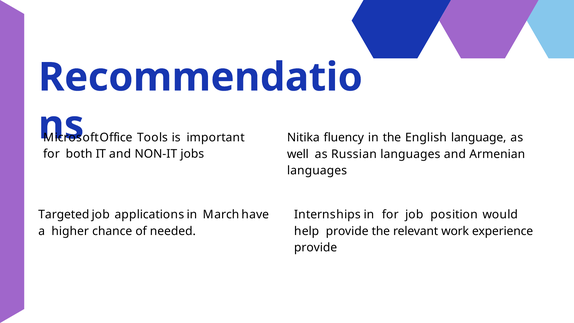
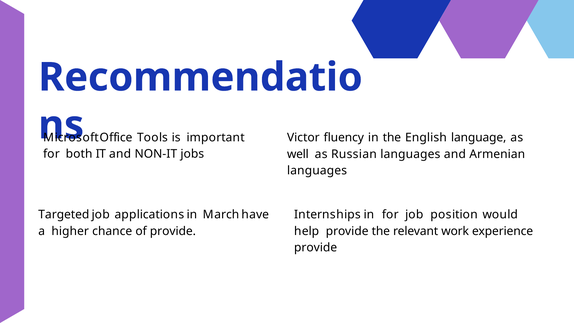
Nitika: Nitika -> Victor
of needed: needed -> provide
